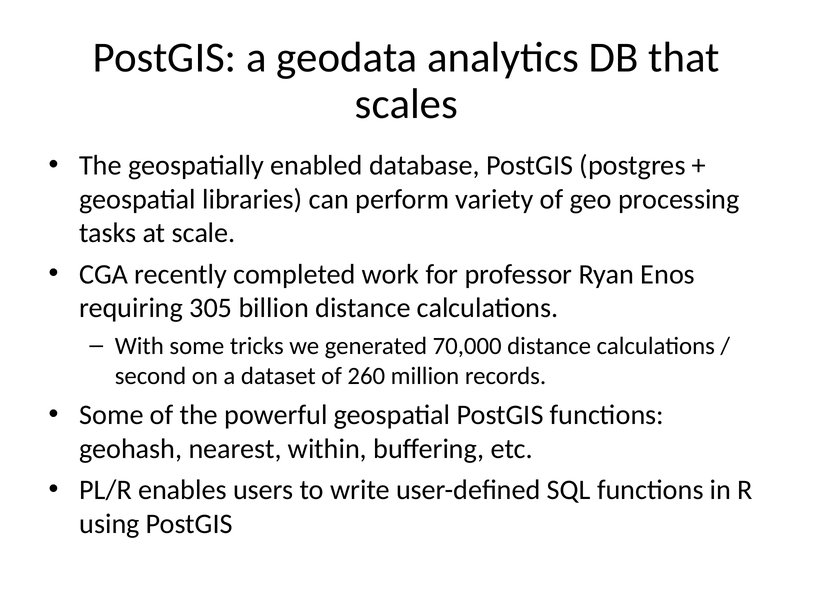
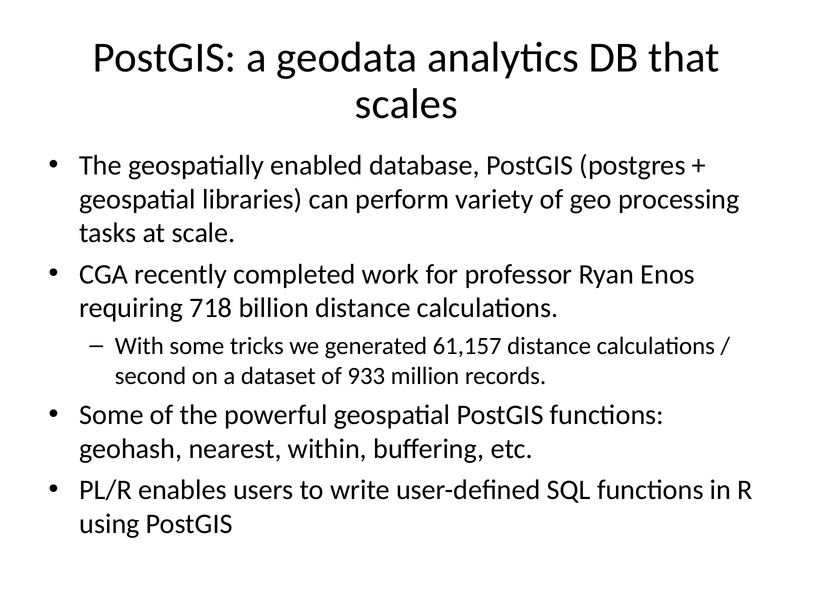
305: 305 -> 718
70,000: 70,000 -> 61,157
260: 260 -> 933
